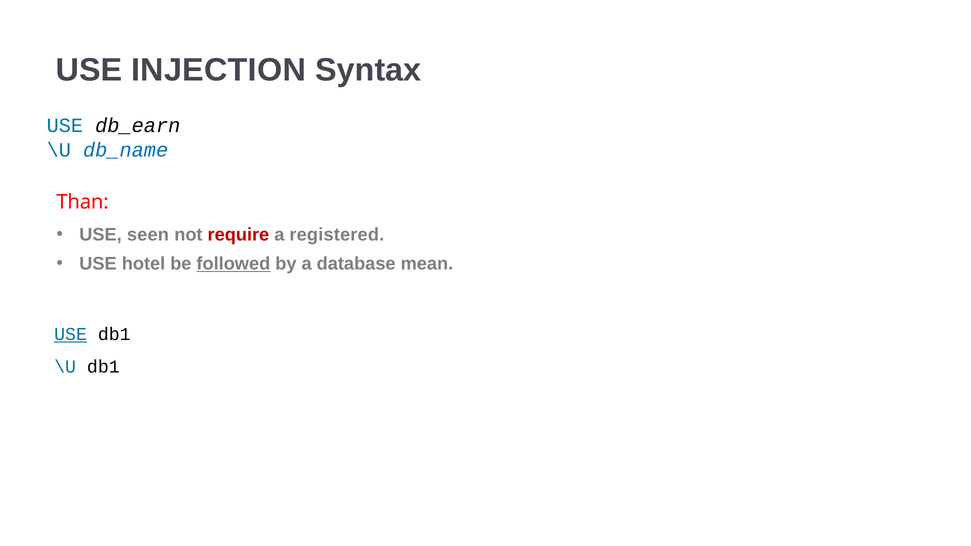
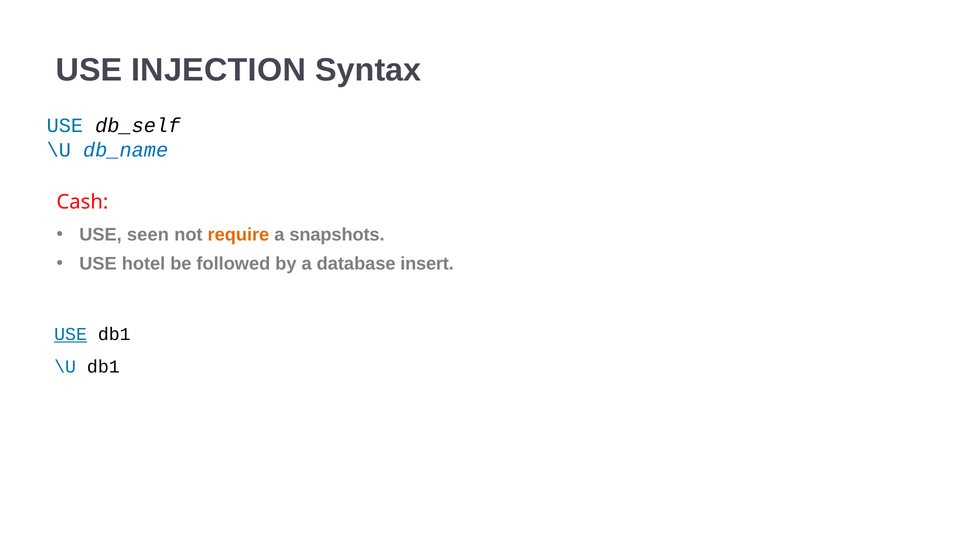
db_earn: db_earn -> db_self
Than: Than -> Cash
require colour: red -> orange
registered: registered -> snapshots
followed underline: present -> none
mean: mean -> insert
